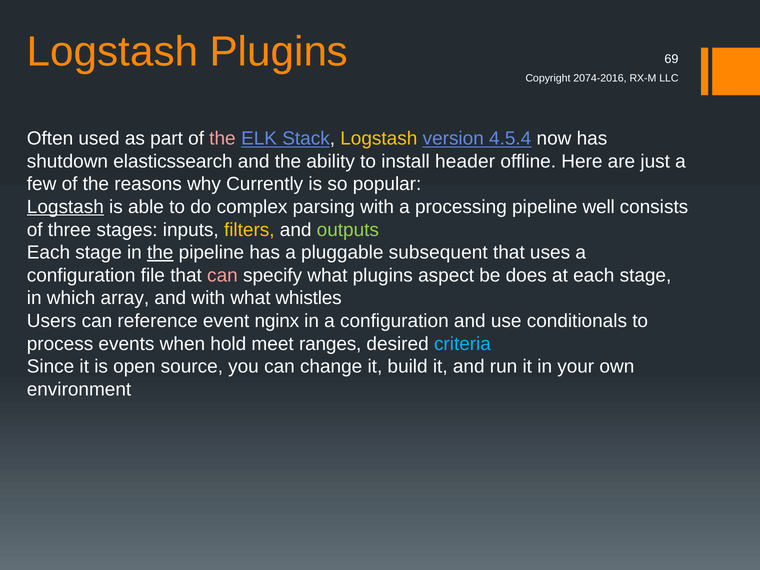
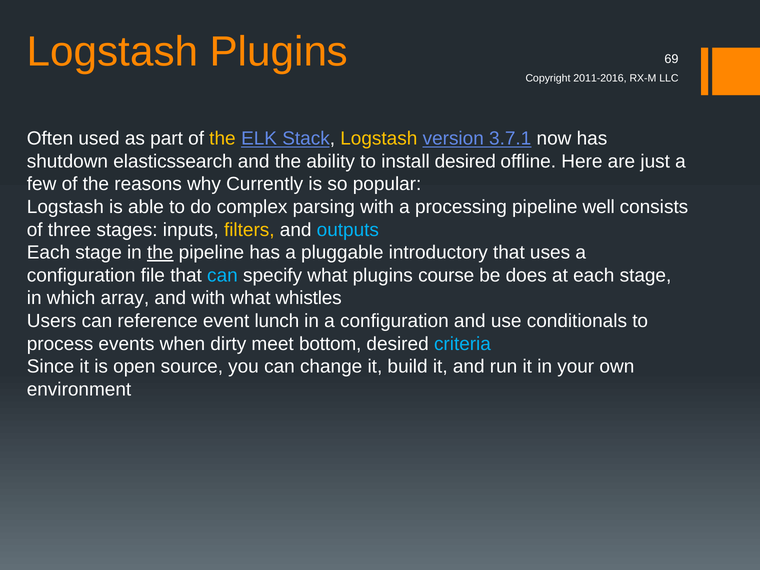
2074-2016: 2074-2016 -> 2011-2016
the at (222, 139) colour: pink -> yellow
4.5.4: 4.5.4 -> 3.7.1
install header: header -> desired
Logstash at (65, 207) underline: present -> none
outputs colour: light green -> light blue
subsequent: subsequent -> introductory
can at (222, 275) colour: pink -> light blue
aspect: aspect -> course
nginx: nginx -> lunch
hold: hold -> dirty
ranges: ranges -> bottom
